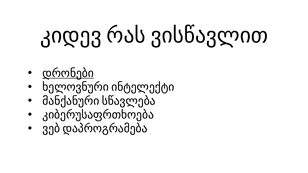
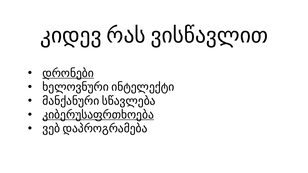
კიბერუსაფრთხოება underline: none -> present
